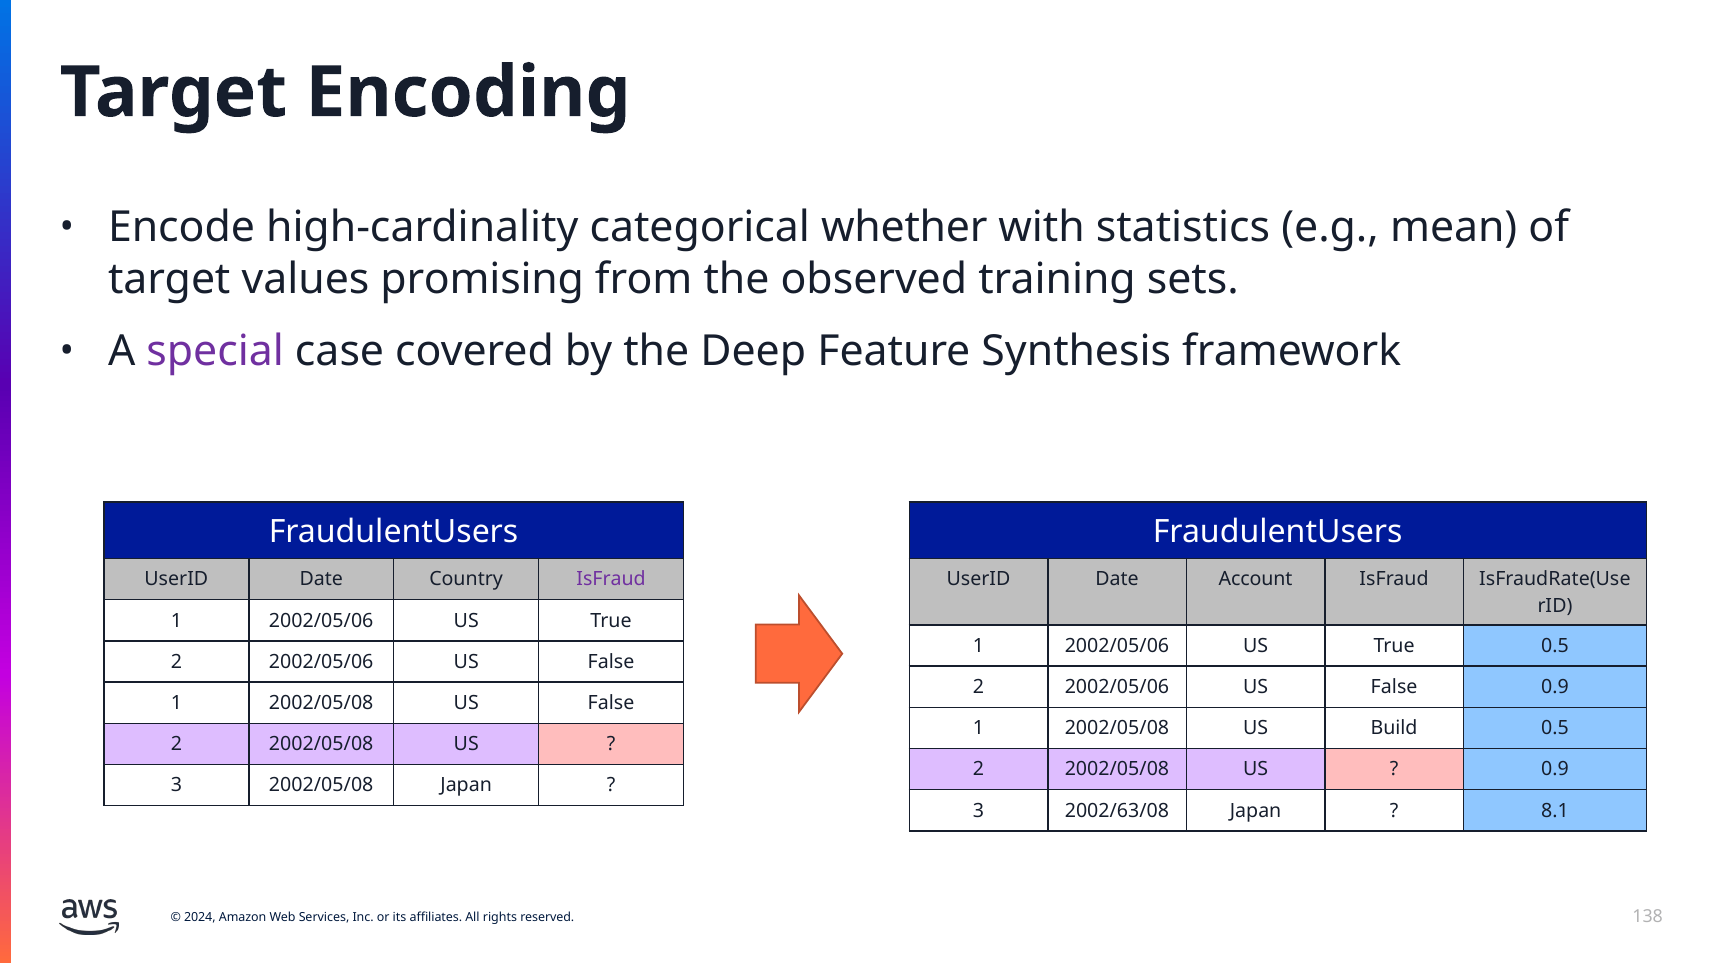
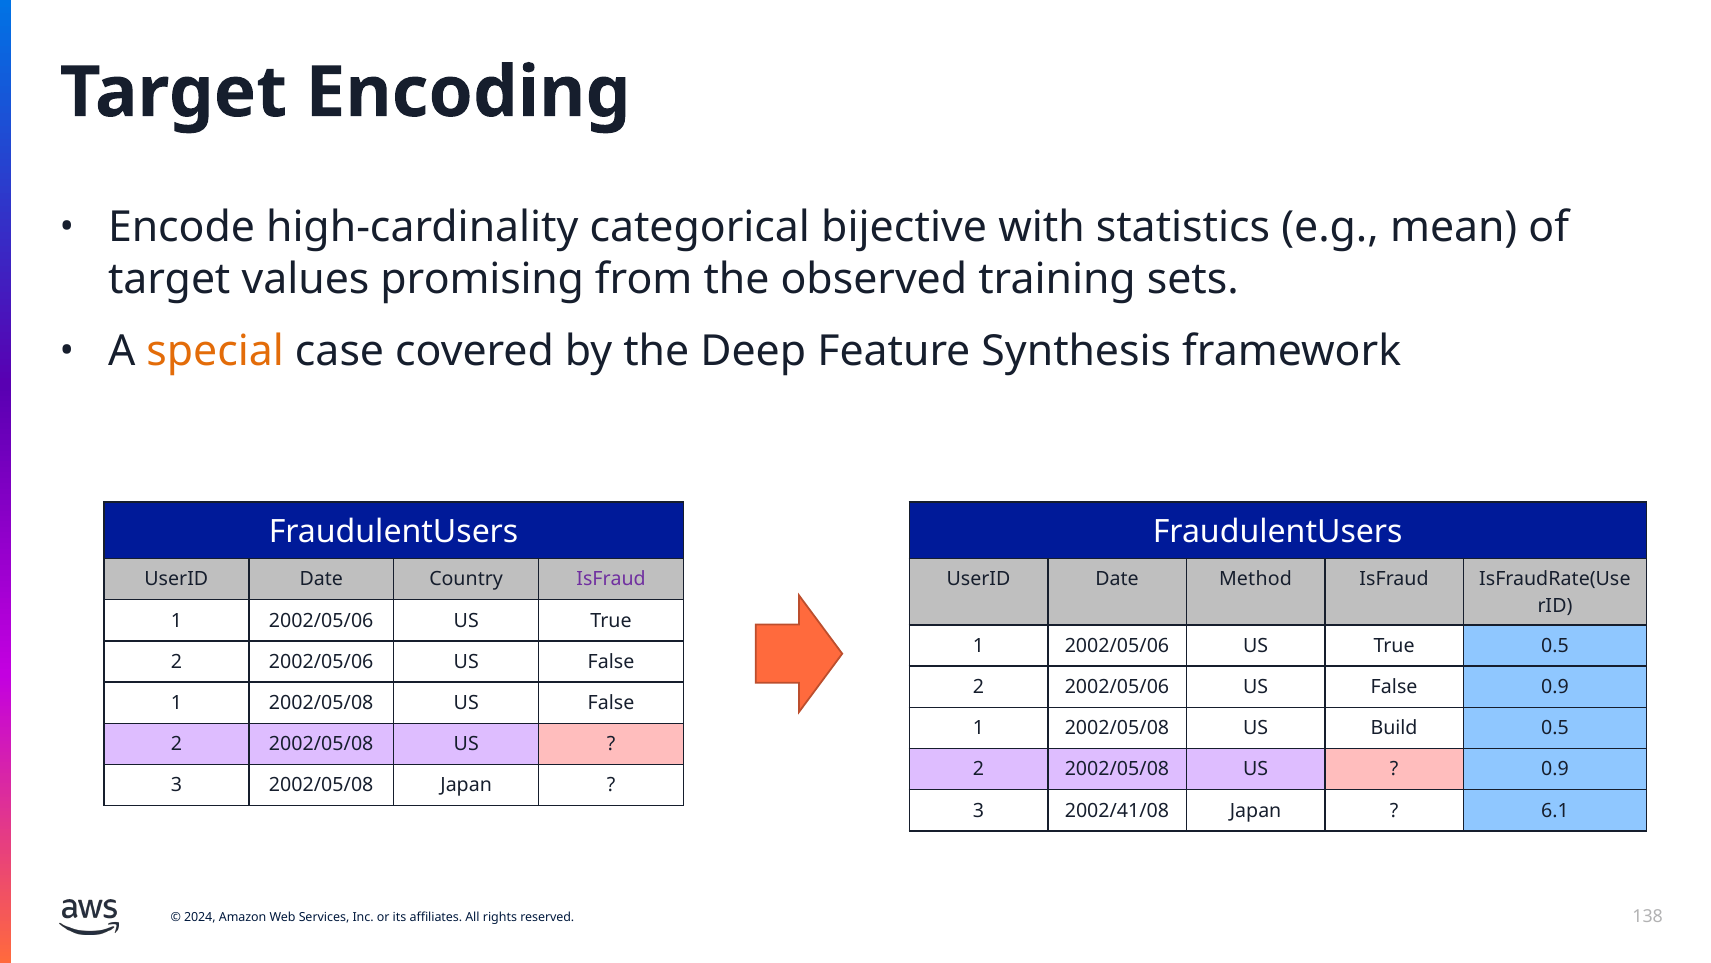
whether: whether -> bijective
special colour: purple -> orange
Account: Account -> Method
2002/63/08: 2002/63/08 -> 2002/41/08
8.1: 8.1 -> 6.1
